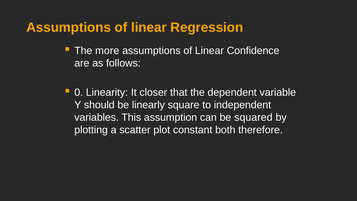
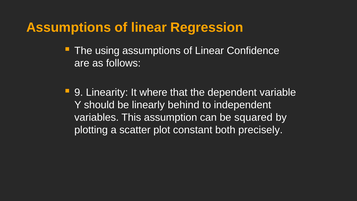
more: more -> using
0: 0 -> 9
closer: closer -> where
square: square -> behind
therefore: therefore -> precisely
